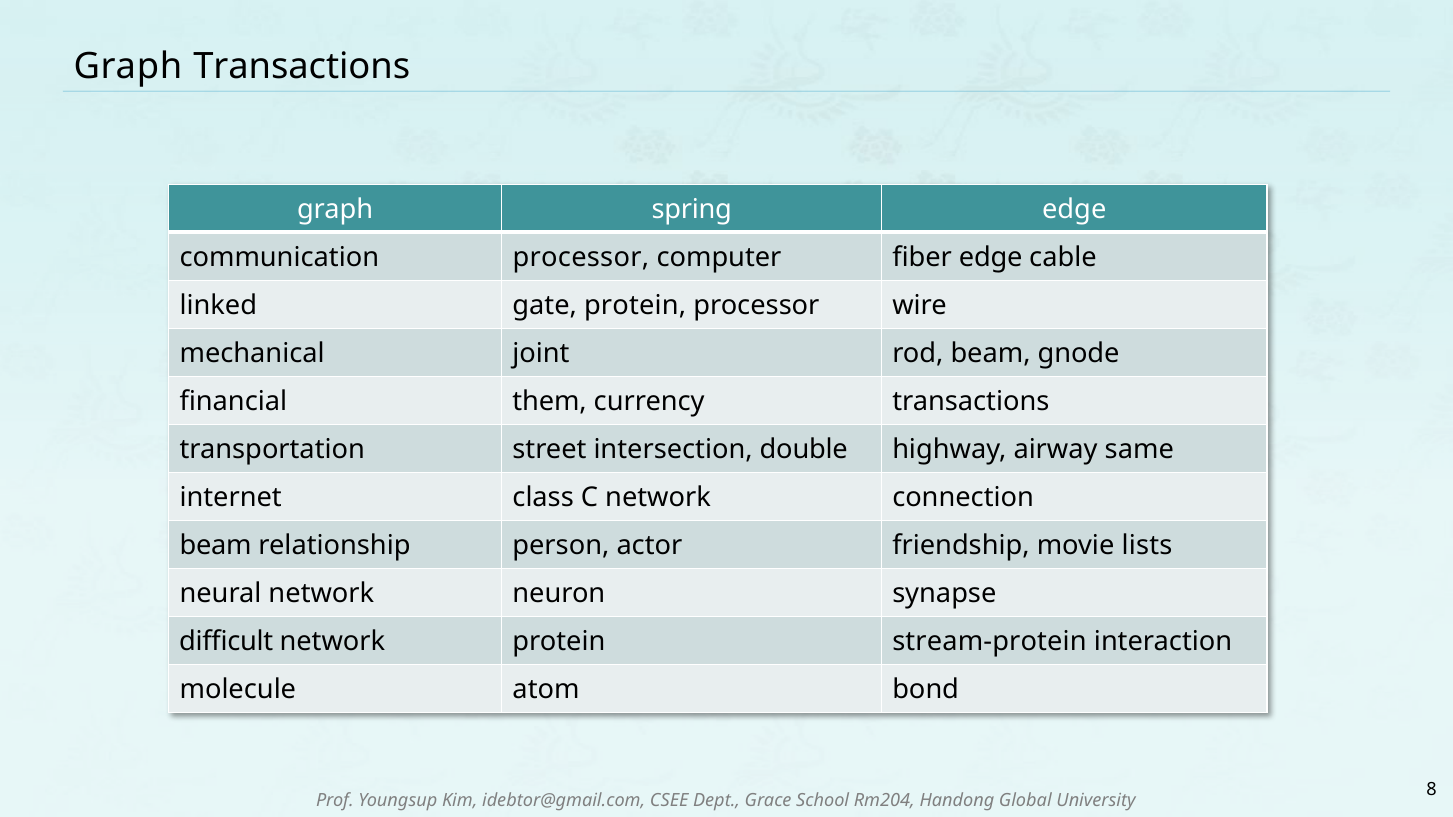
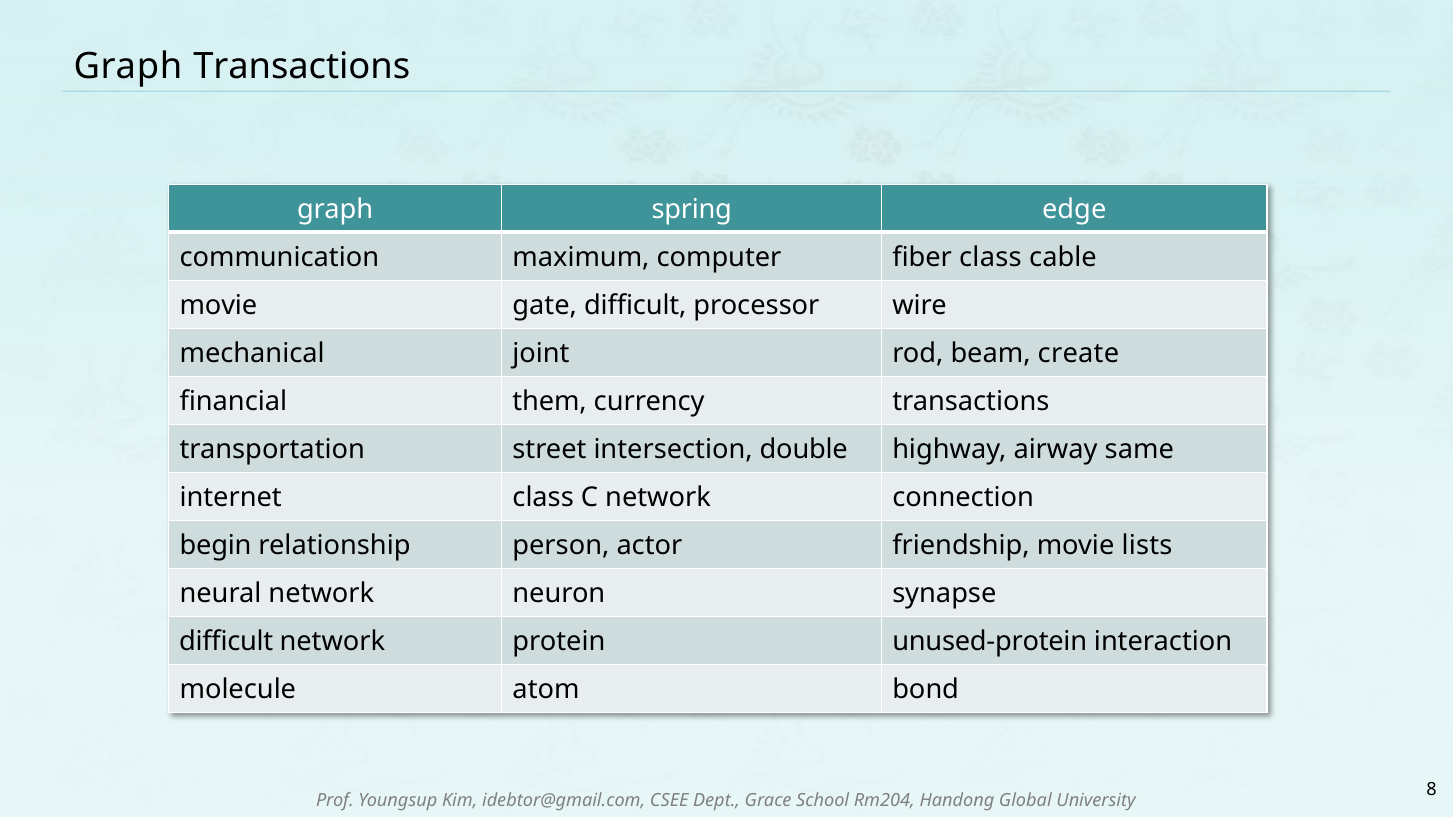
communication processor: processor -> maximum
fiber edge: edge -> class
linked at (218, 306): linked -> movie
gate protein: protein -> difficult
gnode: gnode -> create
beam at (216, 546): beam -> begin
stream-protein: stream-protein -> unused-protein
